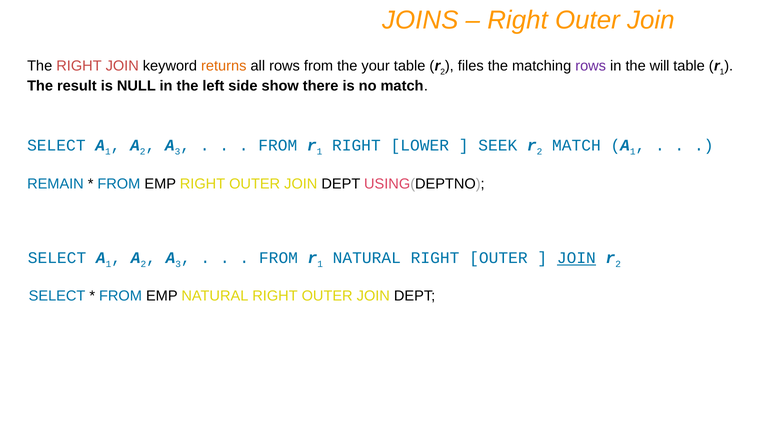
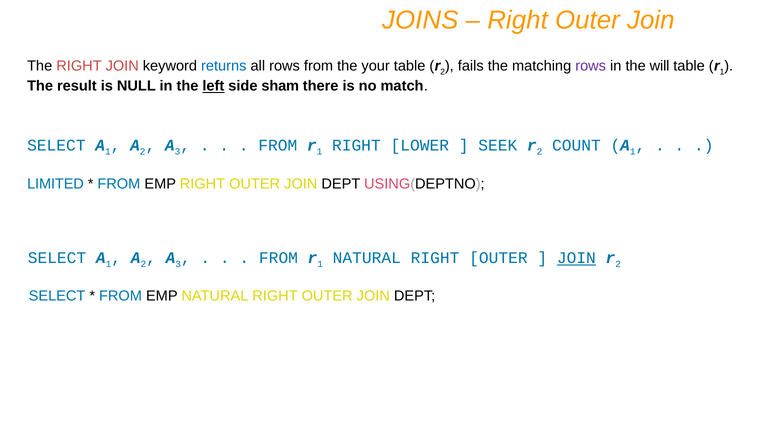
returns colour: orange -> blue
files: files -> fails
left underline: none -> present
show: show -> sham
MATCH at (576, 145): MATCH -> COUNT
REMAIN: REMAIN -> LIMITED
